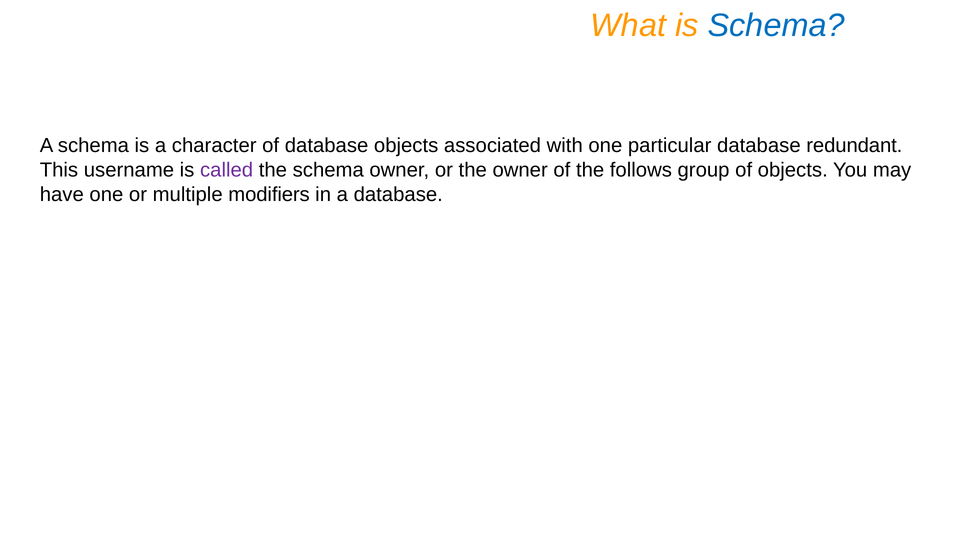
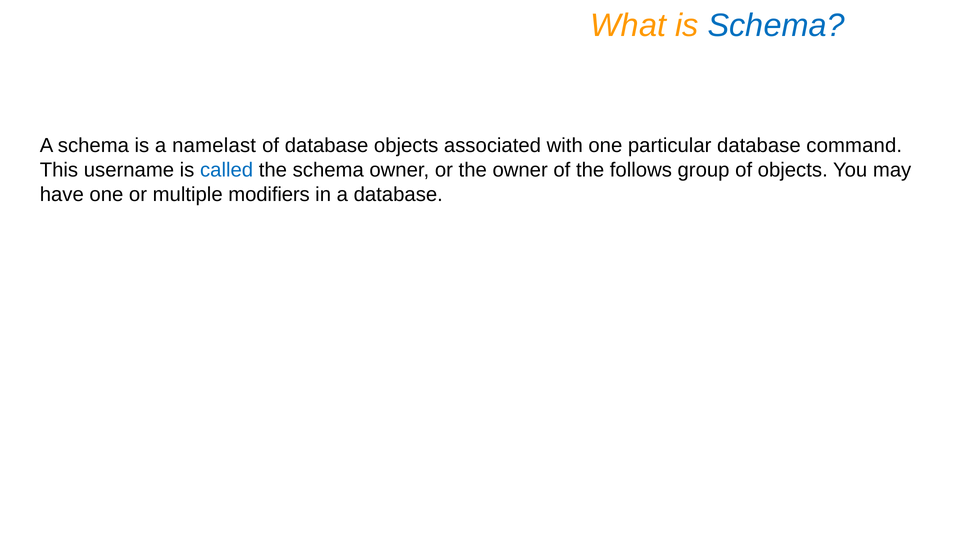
character: character -> namelast
redundant: redundant -> command
called colour: purple -> blue
